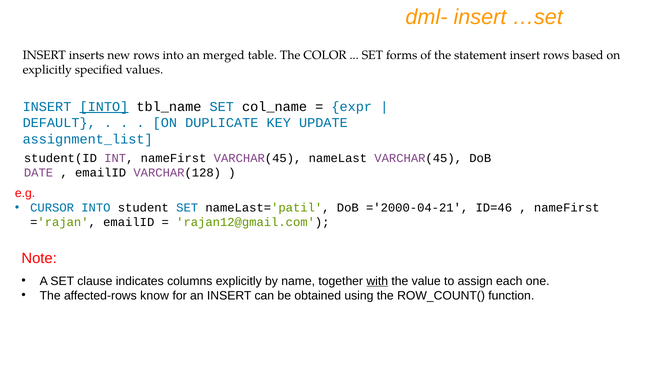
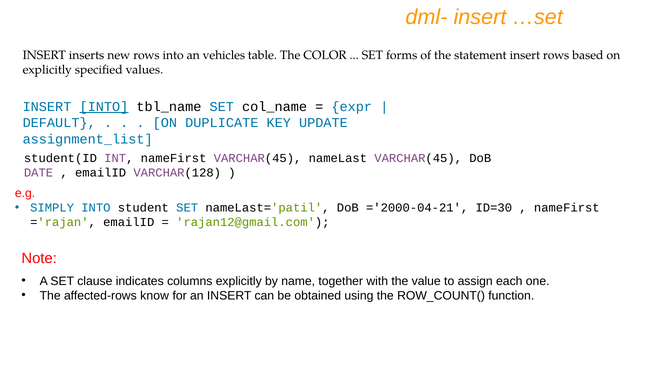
merged: merged -> vehicles
CURSOR: CURSOR -> SIMPLY
ID=46: ID=46 -> ID=30
with underline: present -> none
